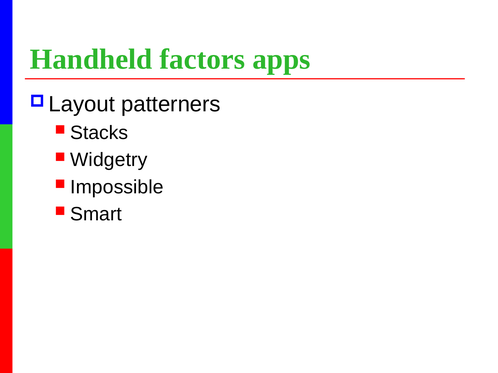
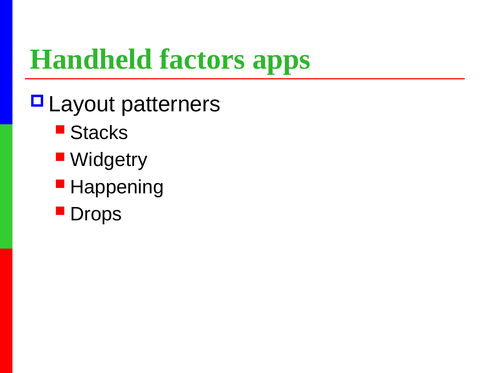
Impossible: Impossible -> Happening
Smart: Smart -> Drops
